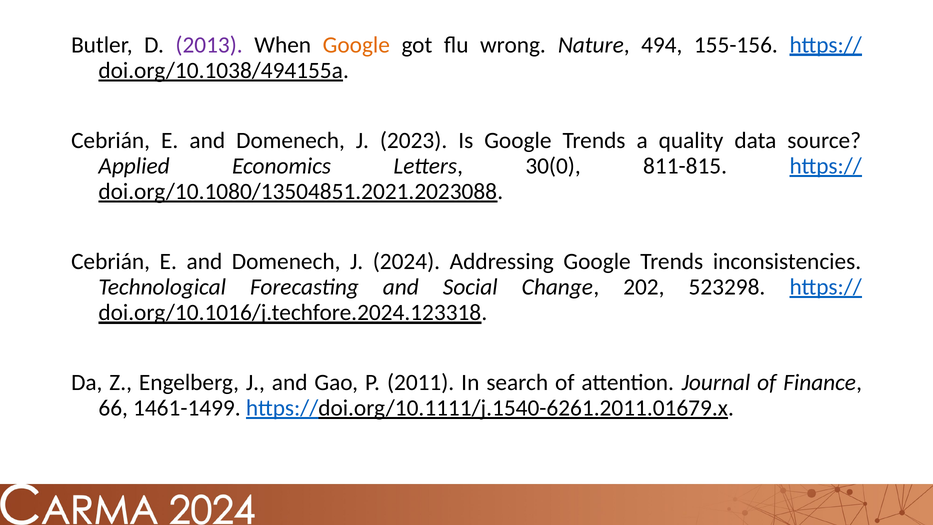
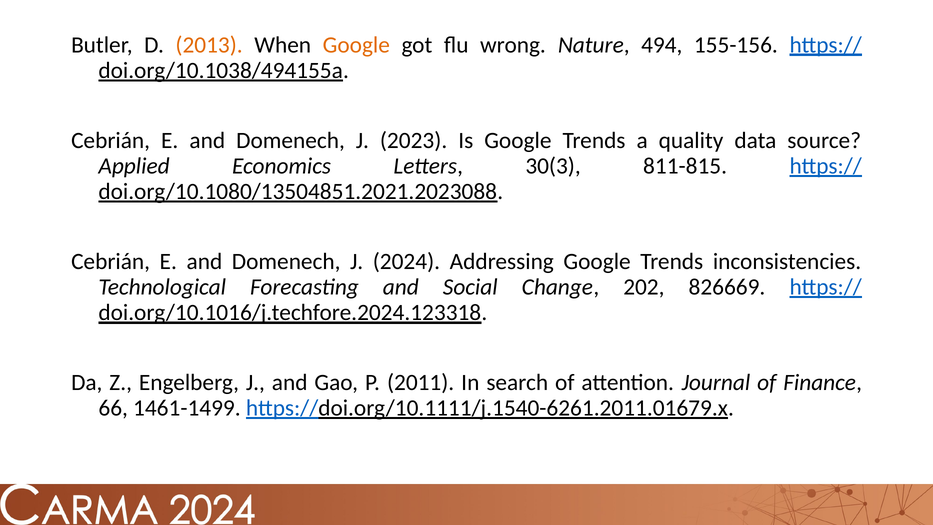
2013 colour: purple -> orange
30(0: 30(0 -> 30(3
523298: 523298 -> 826669
